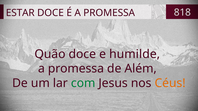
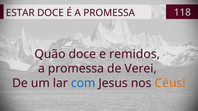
818: 818 -> 118
humilde: humilde -> remidos
Além: Além -> Verei
com colour: green -> blue
